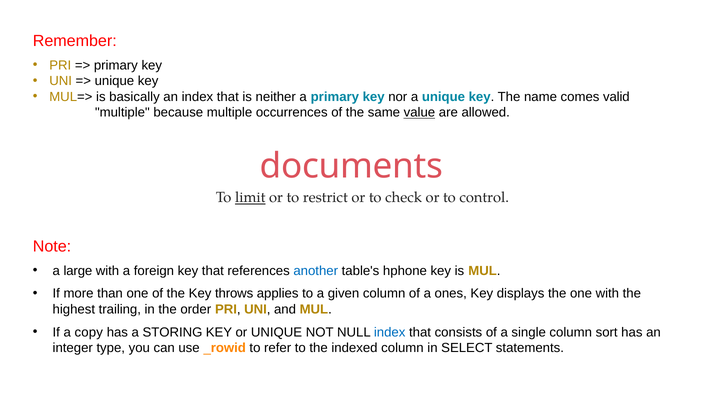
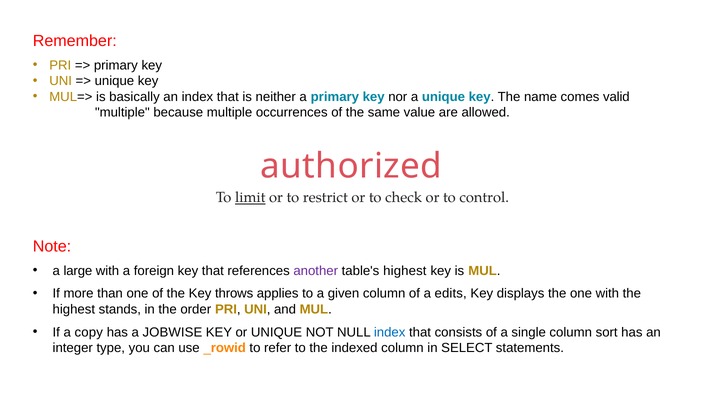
value underline: present -> none
documents: documents -> authorized
another colour: blue -> purple
table's hphone: hphone -> highest
ones: ones -> edits
trailing: trailing -> stands
STORING: STORING -> JOBWISE
